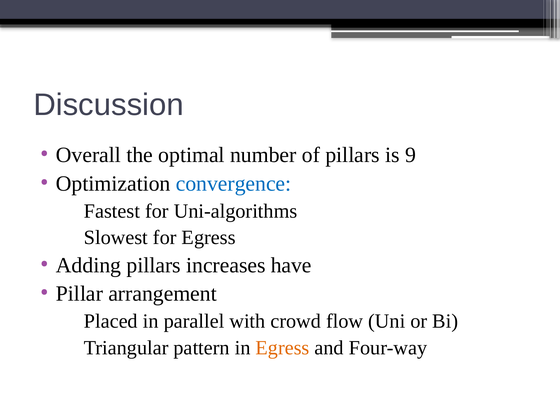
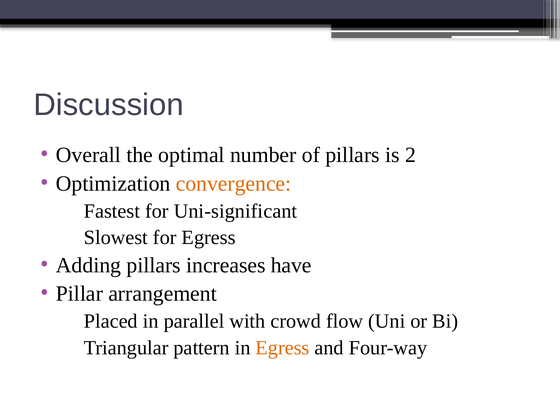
9: 9 -> 2
convergence colour: blue -> orange
Uni-algorithms: Uni-algorithms -> Uni-significant
